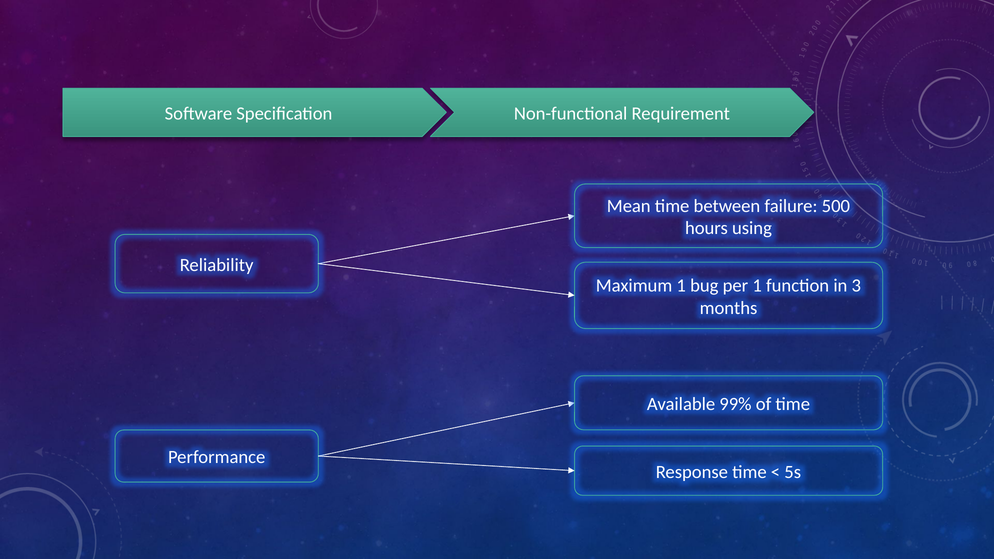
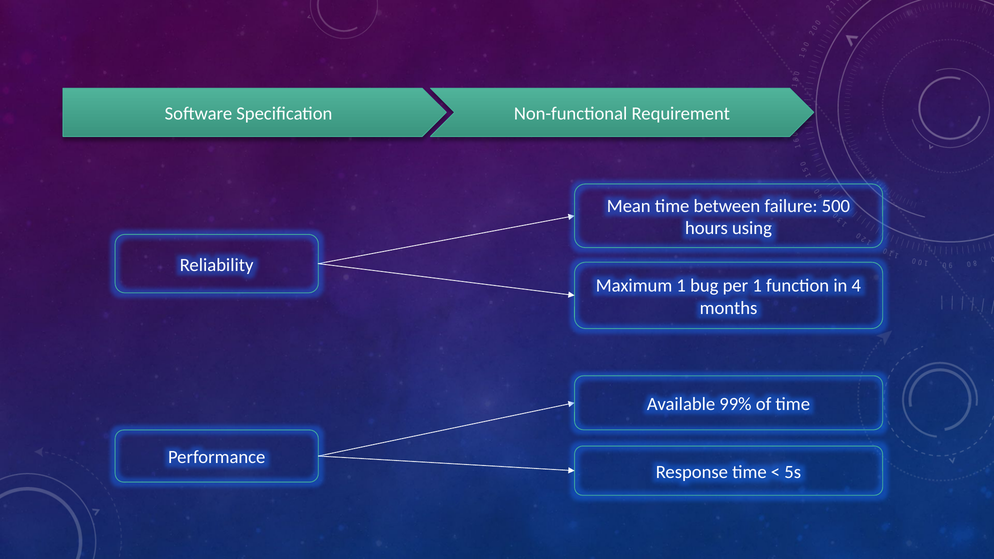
3: 3 -> 4
